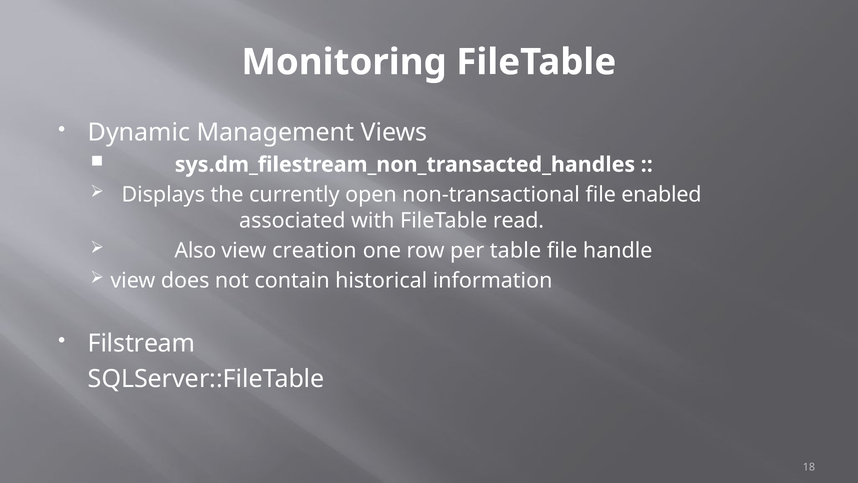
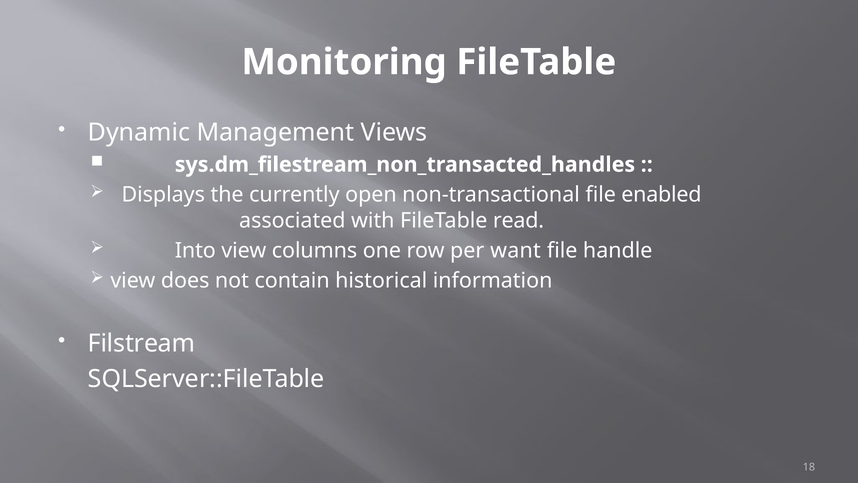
Also: Also -> Into
creation: creation -> columns
table: table -> want
